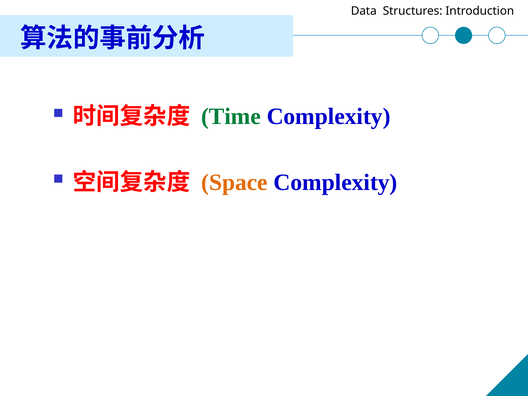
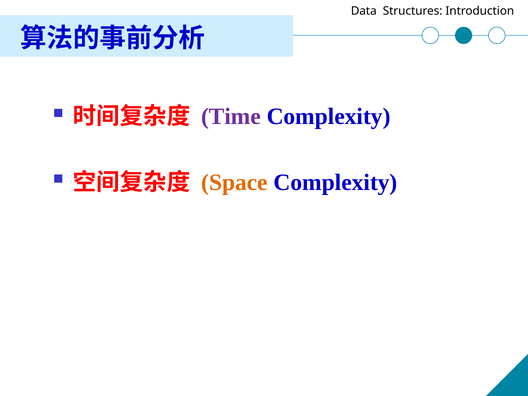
Time colour: green -> purple
